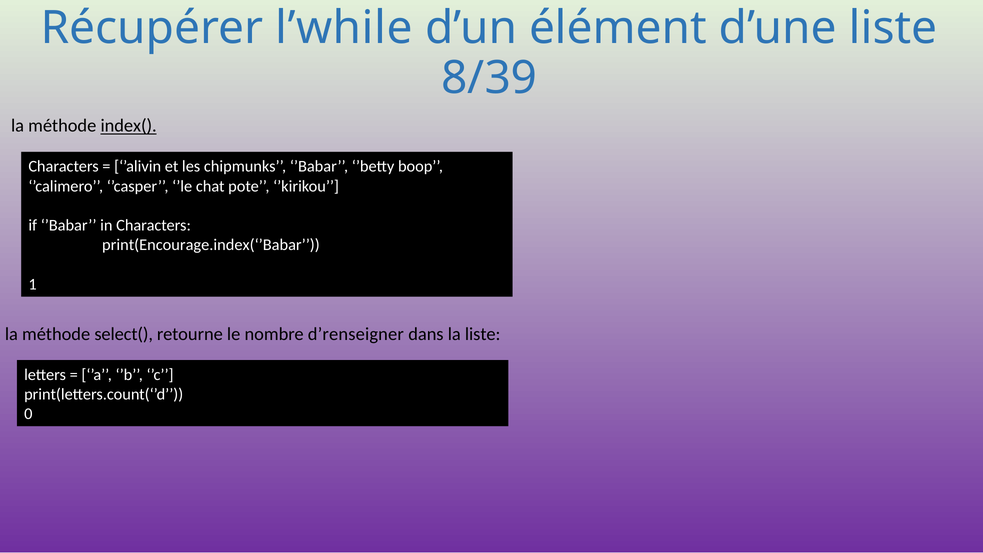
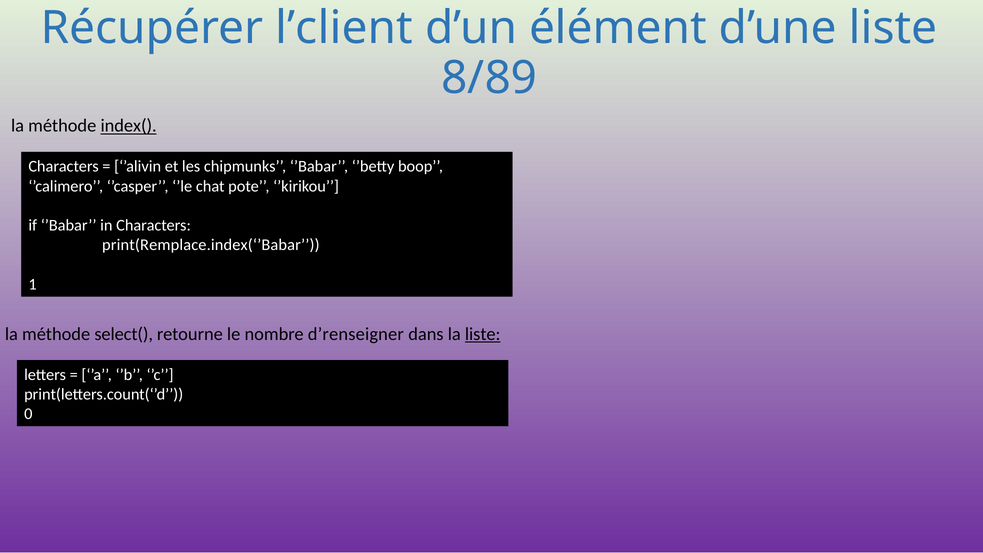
l’while: l’while -> l’client
8/39: 8/39 -> 8/89
print(Encourage.index(‘’Babar: print(Encourage.index(‘’Babar -> print(Remplace.index(‘’Babar
liste at (483, 334) underline: none -> present
